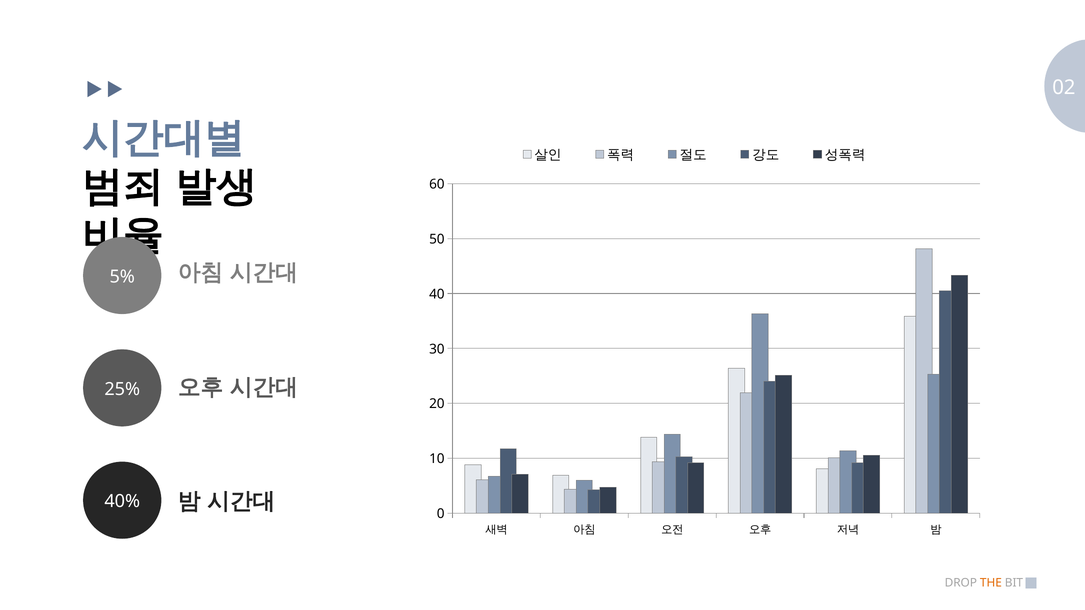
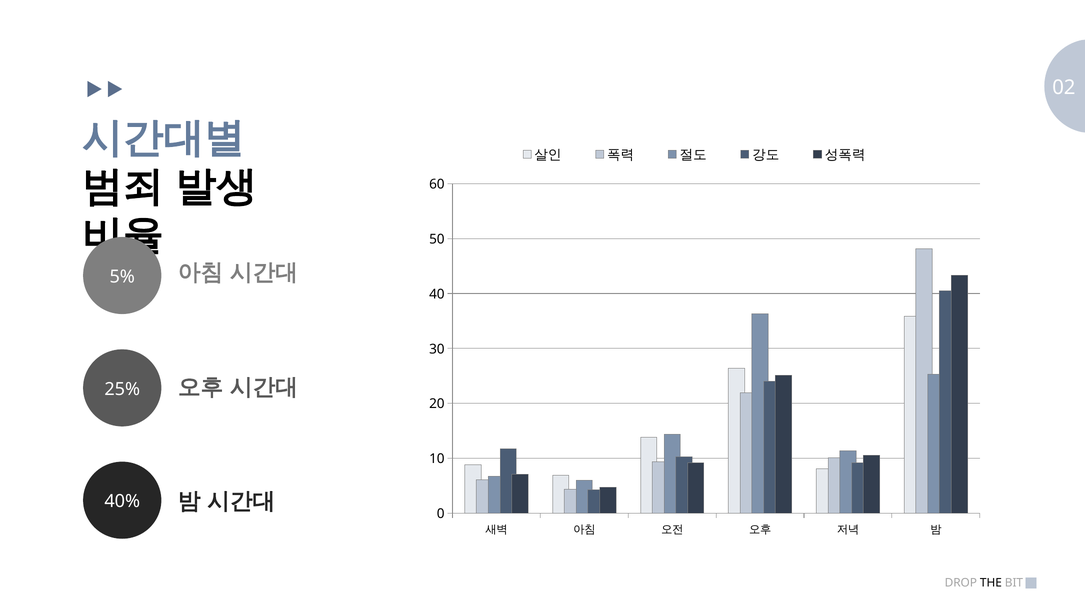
THE colour: orange -> black
